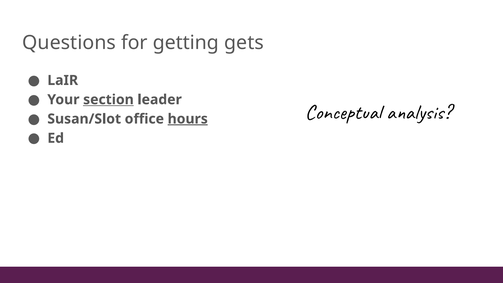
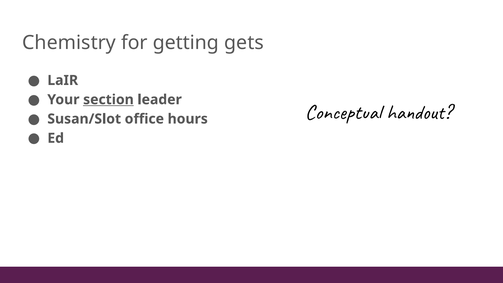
Questions: Questions -> Chemistry
analysis: analysis -> handout
hours underline: present -> none
